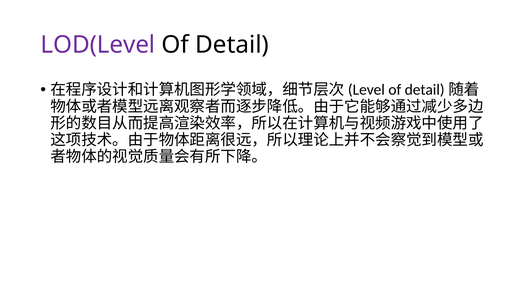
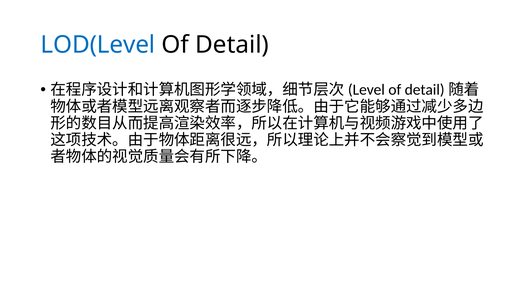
LOD(Level colour: purple -> blue
